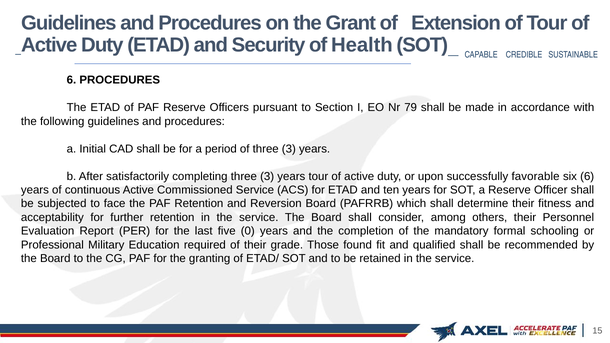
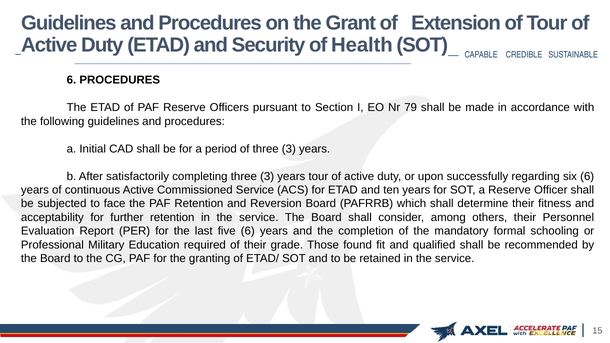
favorable: favorable -> regarding
five 0: 0 -> 6
